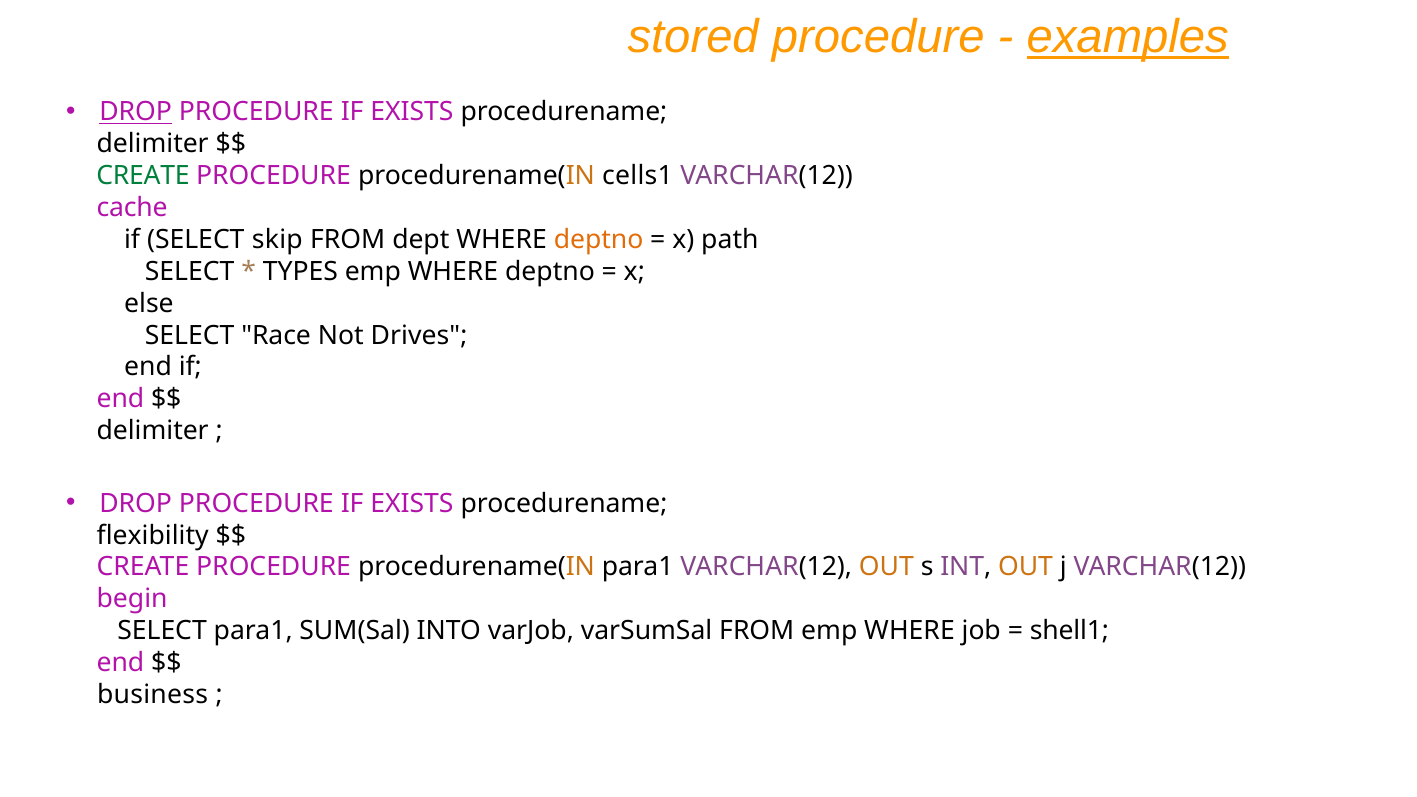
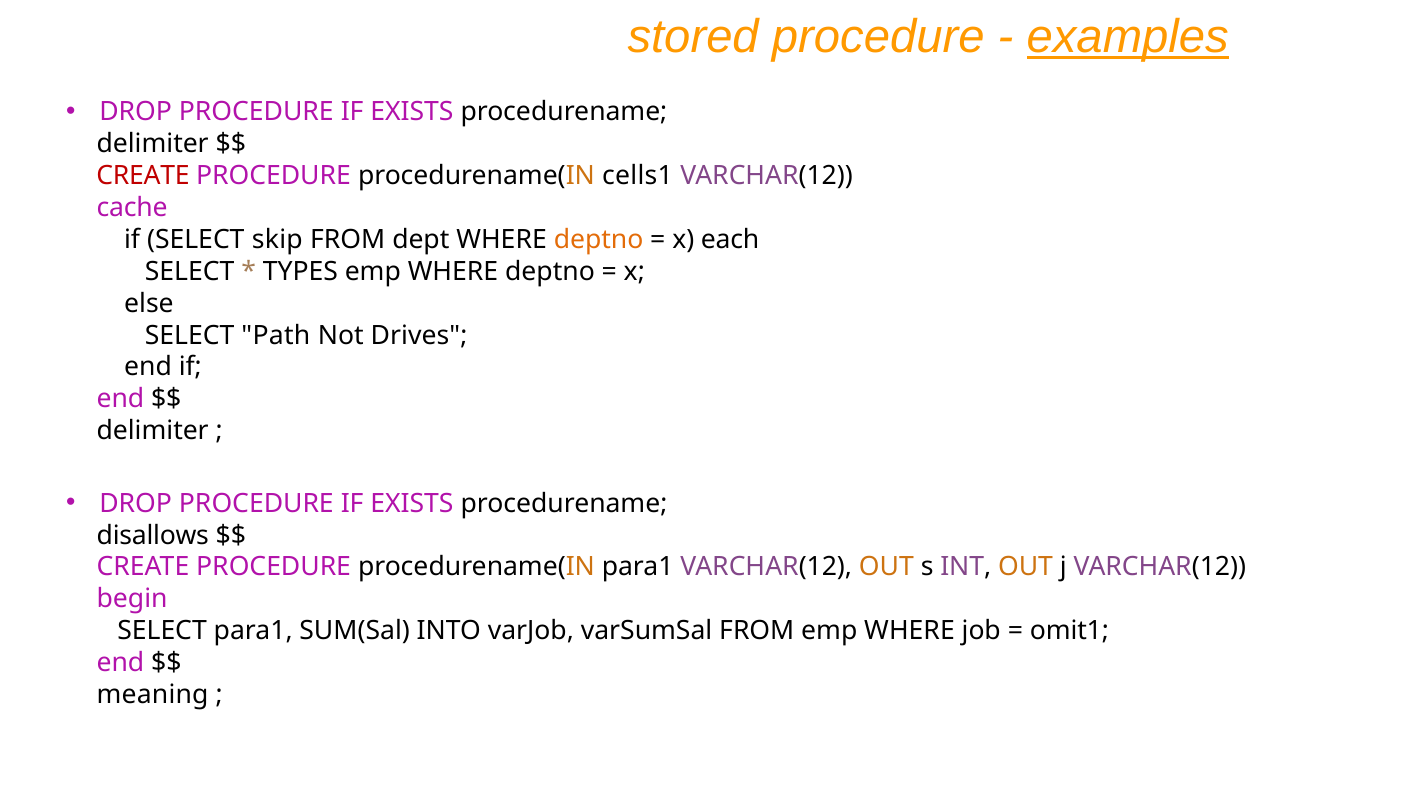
DROP at (136, 112) underline: present -> none
CREATE at (143, 176) colour: green -> red
path: path -> each
Race: Race -> Path
flexibility: flexibility -> disallows
shell1: shell1 -> omit1
business: business -> meaning
